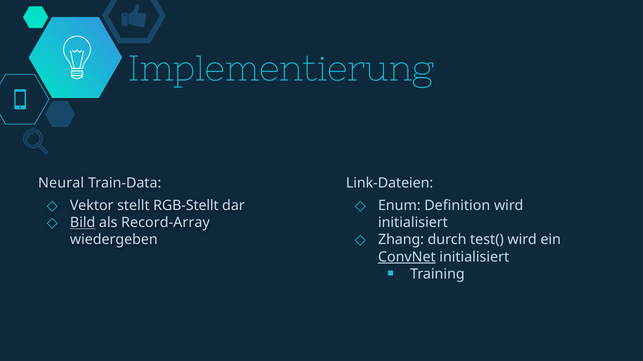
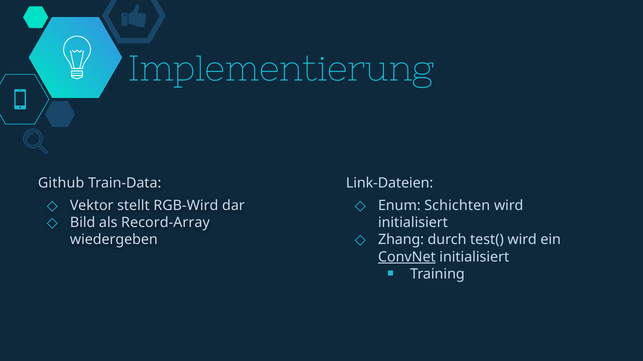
Neural: Neural -> Github
RGB-Stellt: RGB-Stellt -> RGB-Wird
Definition: Definition -> Schichten
Bild underline: present -> none
